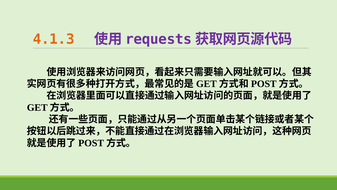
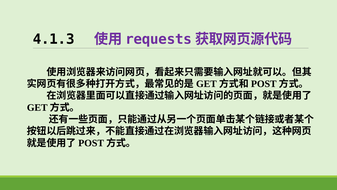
4.1.3 colour: orange -> black
